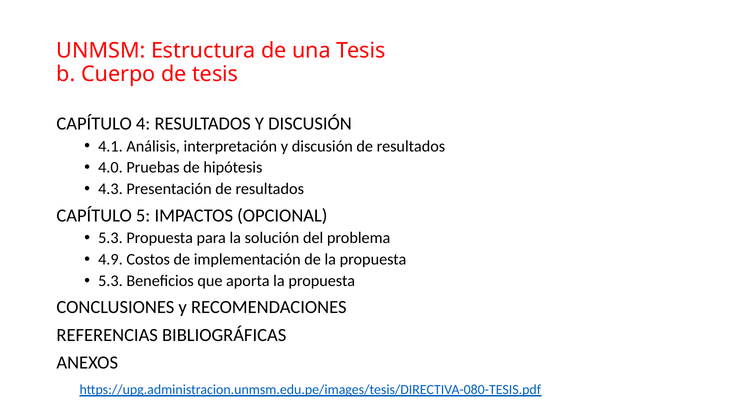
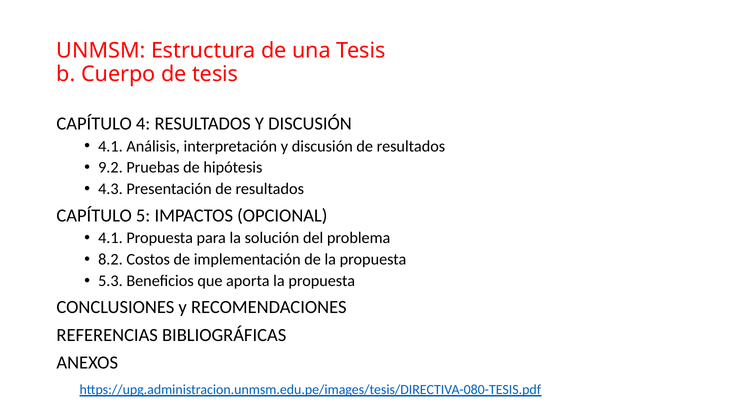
4.0: 4.0 -> 9.2
5.3 at (110, 238): 5.3 -> 4.1
4.9: 4.9 -> 8.2
